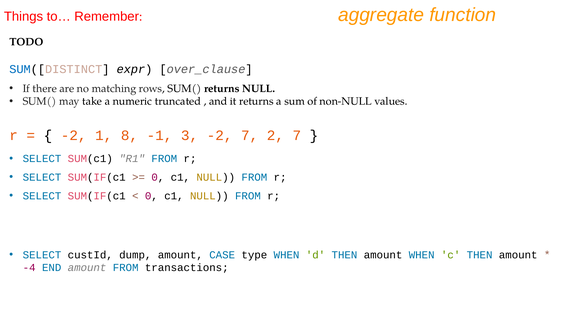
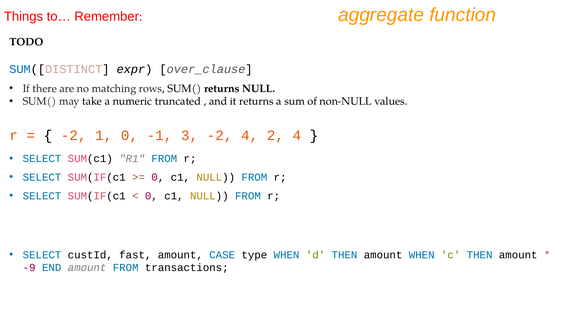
1 8: 8 -> 0
-2 7: 7 -> 4
2 7: 7 -> 4
dump: dump -> fast
-4: -4 -> -9
